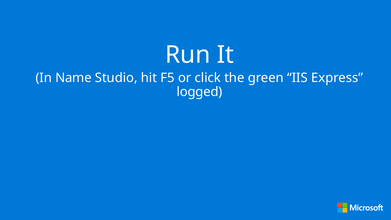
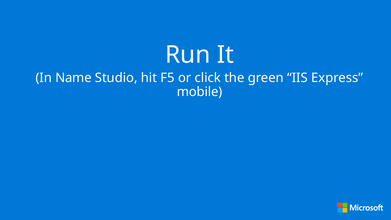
logged: logged -> mobile
